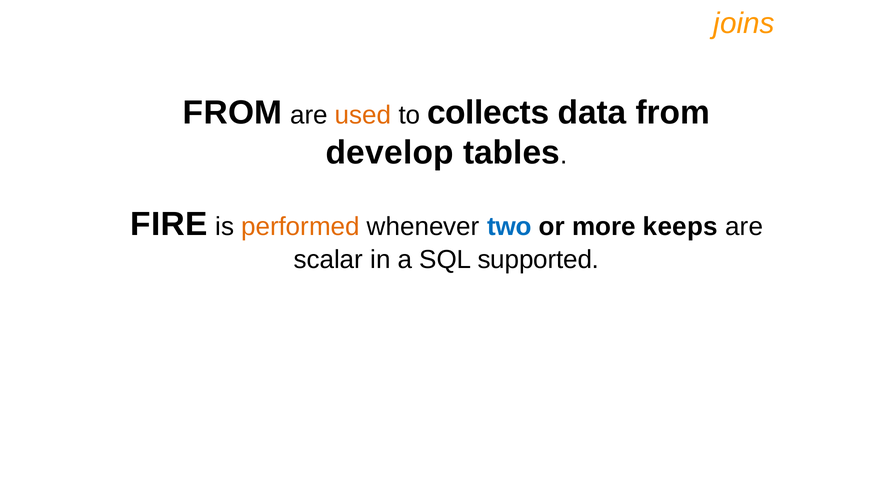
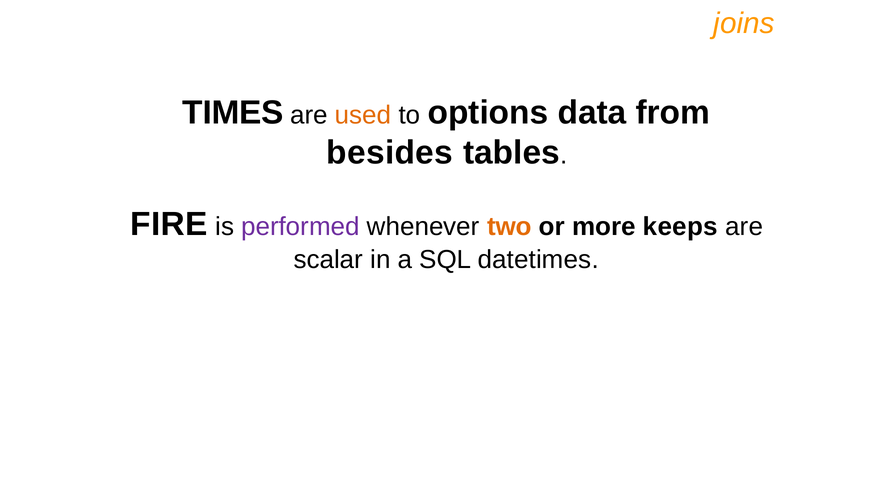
FROM at (233, 113): FROM -> TIMES
collects: collects -> options
develop: develop -> besides
performed colour: orange -> purple
two colour: blue -> orange
supported: supported -> datetimes
